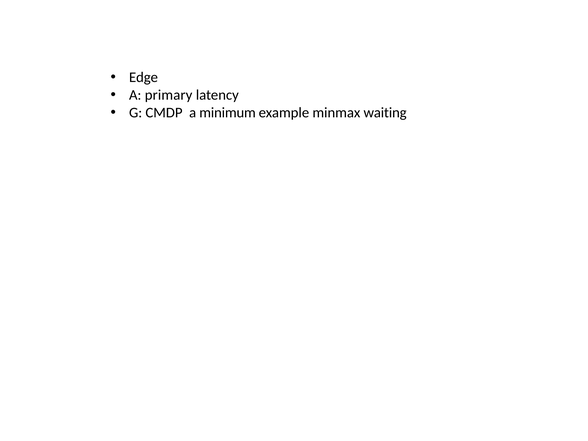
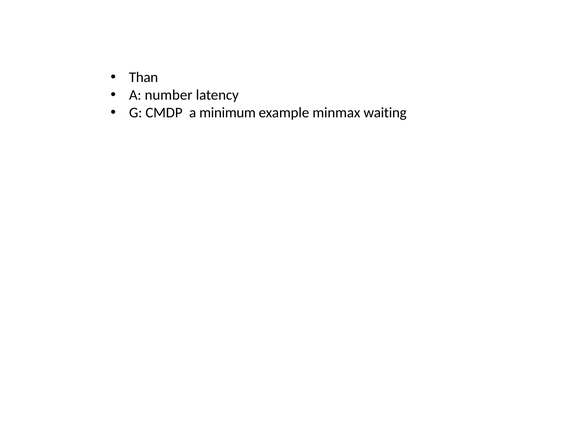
Edge: Edge -> Than
primary: primary -> number
